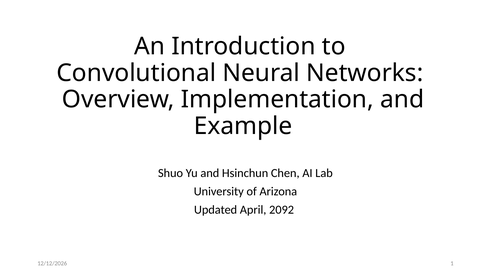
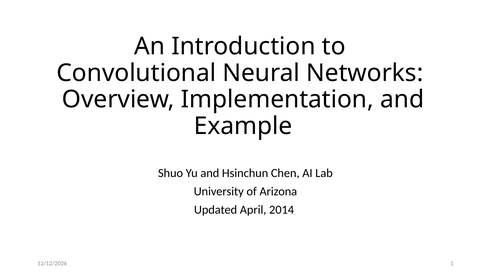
2092: 2092 -> 2014
